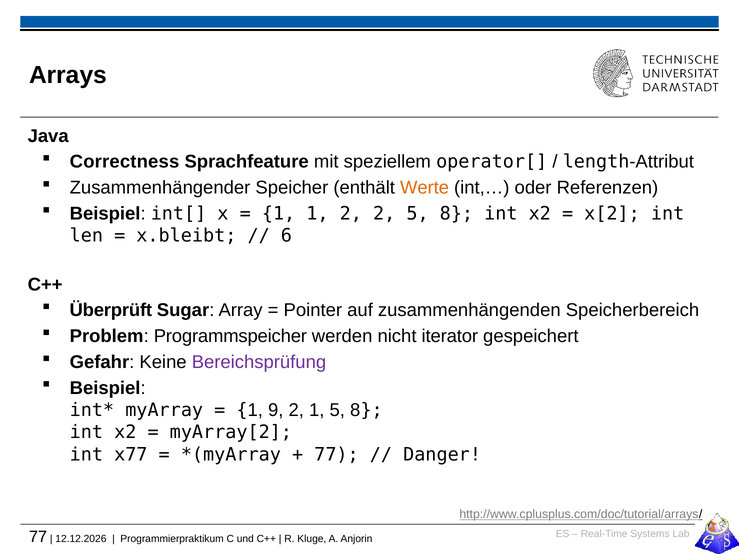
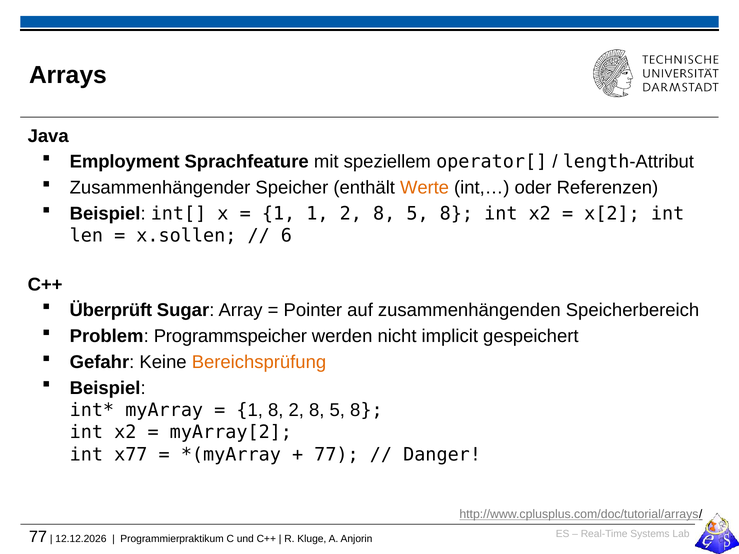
Correctness: Correctness -> Employment
1 2 2: 2 -> 8
x.bleibt: x.bleibt -> x.sollen
iterator: iterator -> implicit
Bereichsprüfung colour: purple -> orange
1 9: 9 -> 8
1 at (317, 410): 1 -> 8
